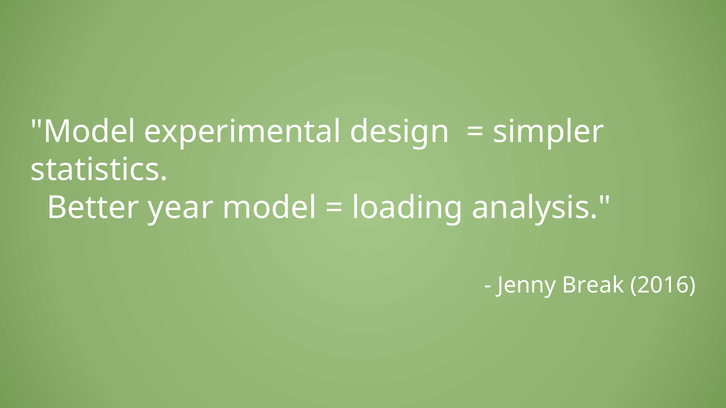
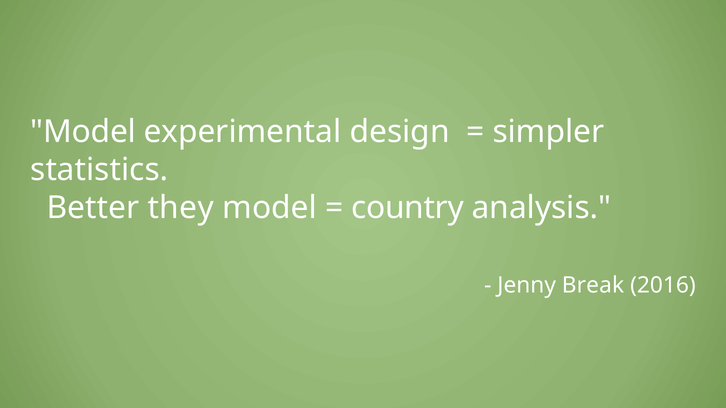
year: year -> they
loading: loading -> country
